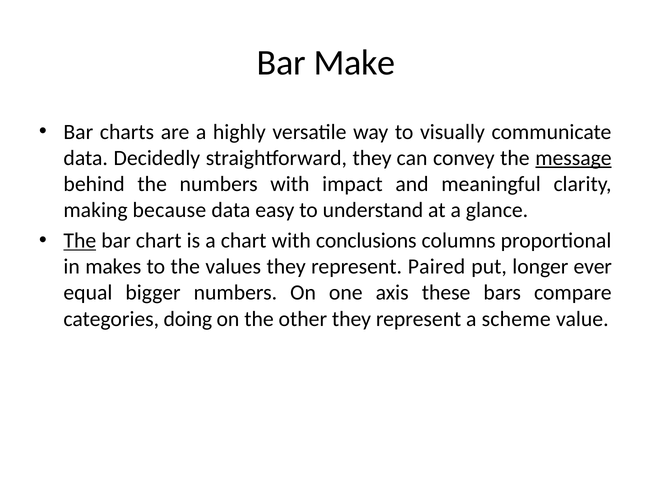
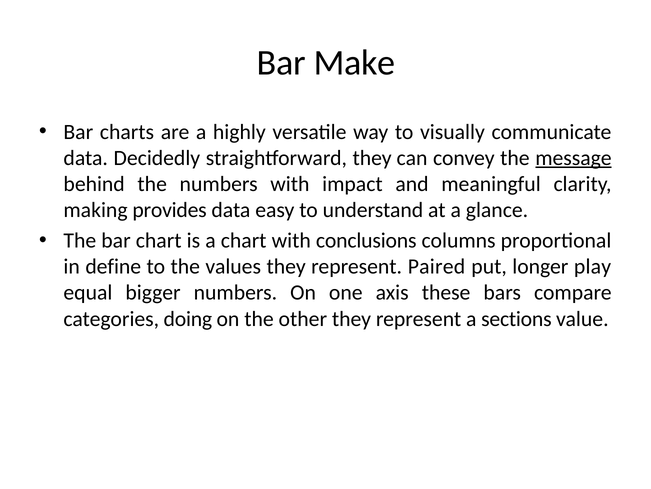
because: because -> provides
The at (80, 240) underline: present -> none
makes: makes -> define
ever: ever -> play
scheme: scheme -> sections
